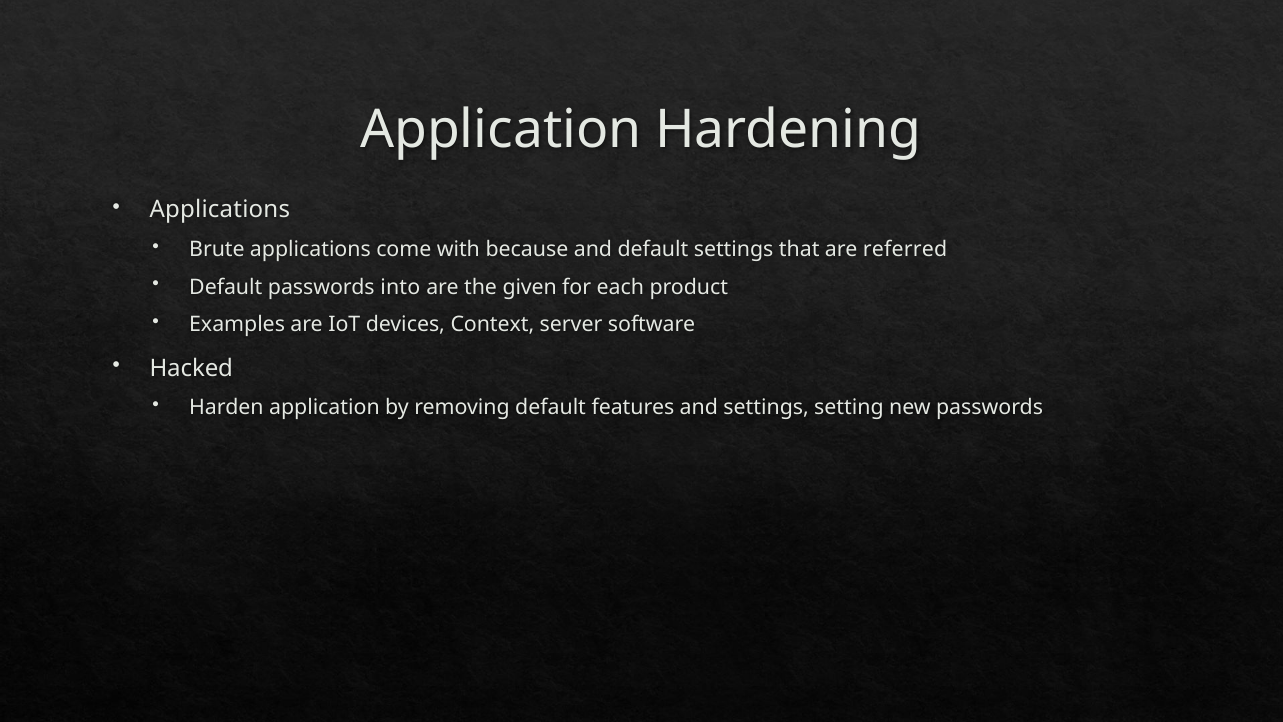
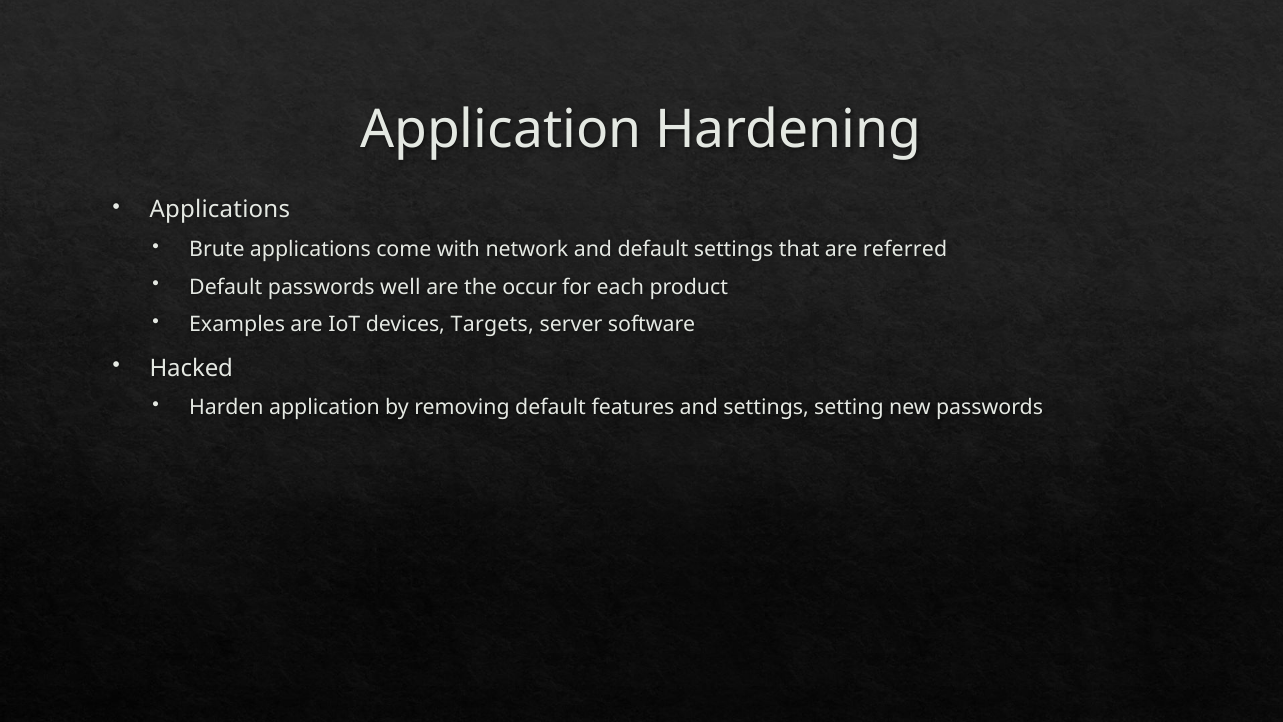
because: because -> network
into: into -> well
given: given -> occur
Context: Context -> Targets
